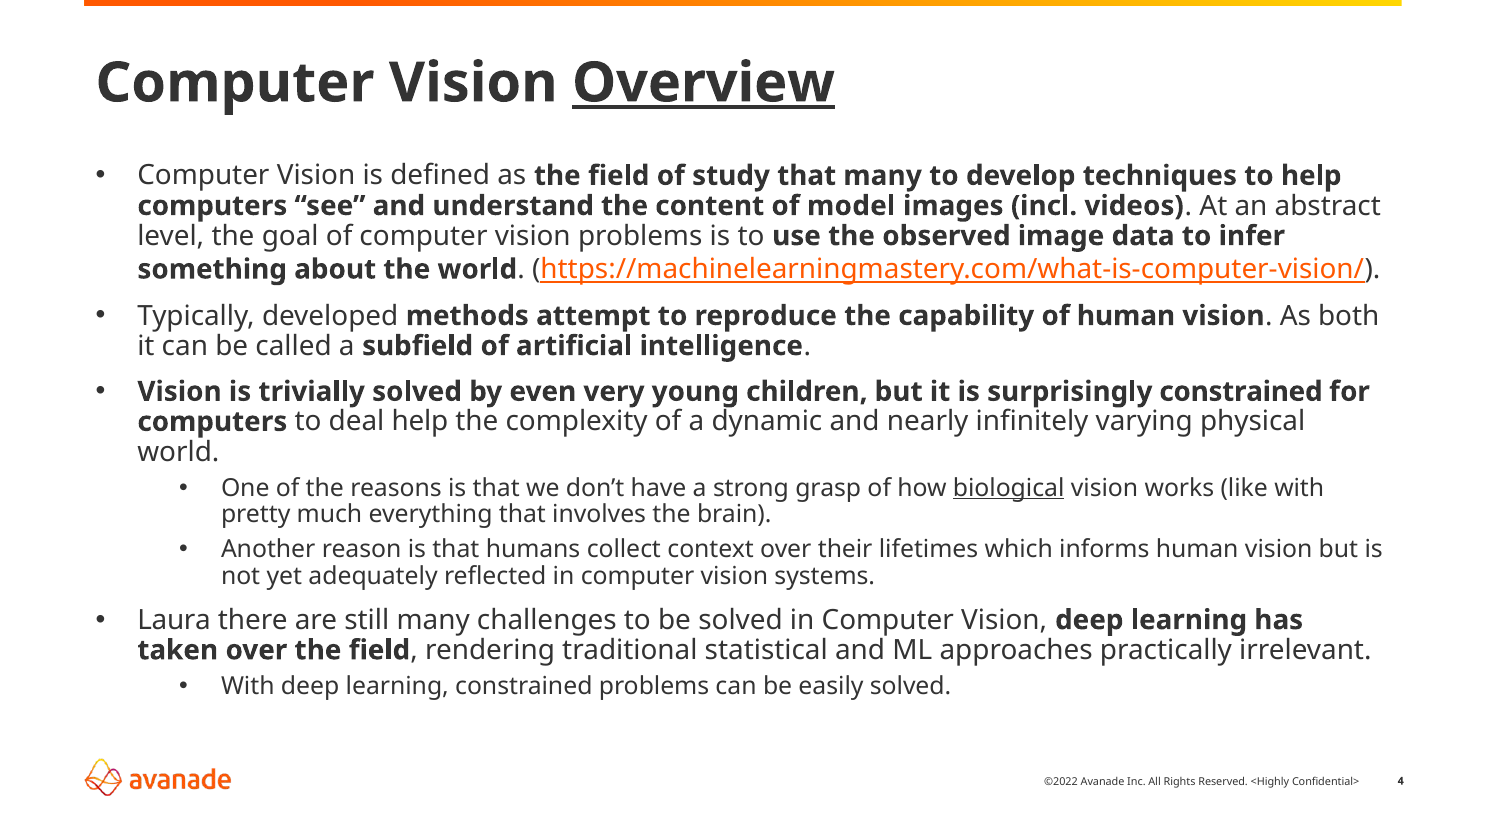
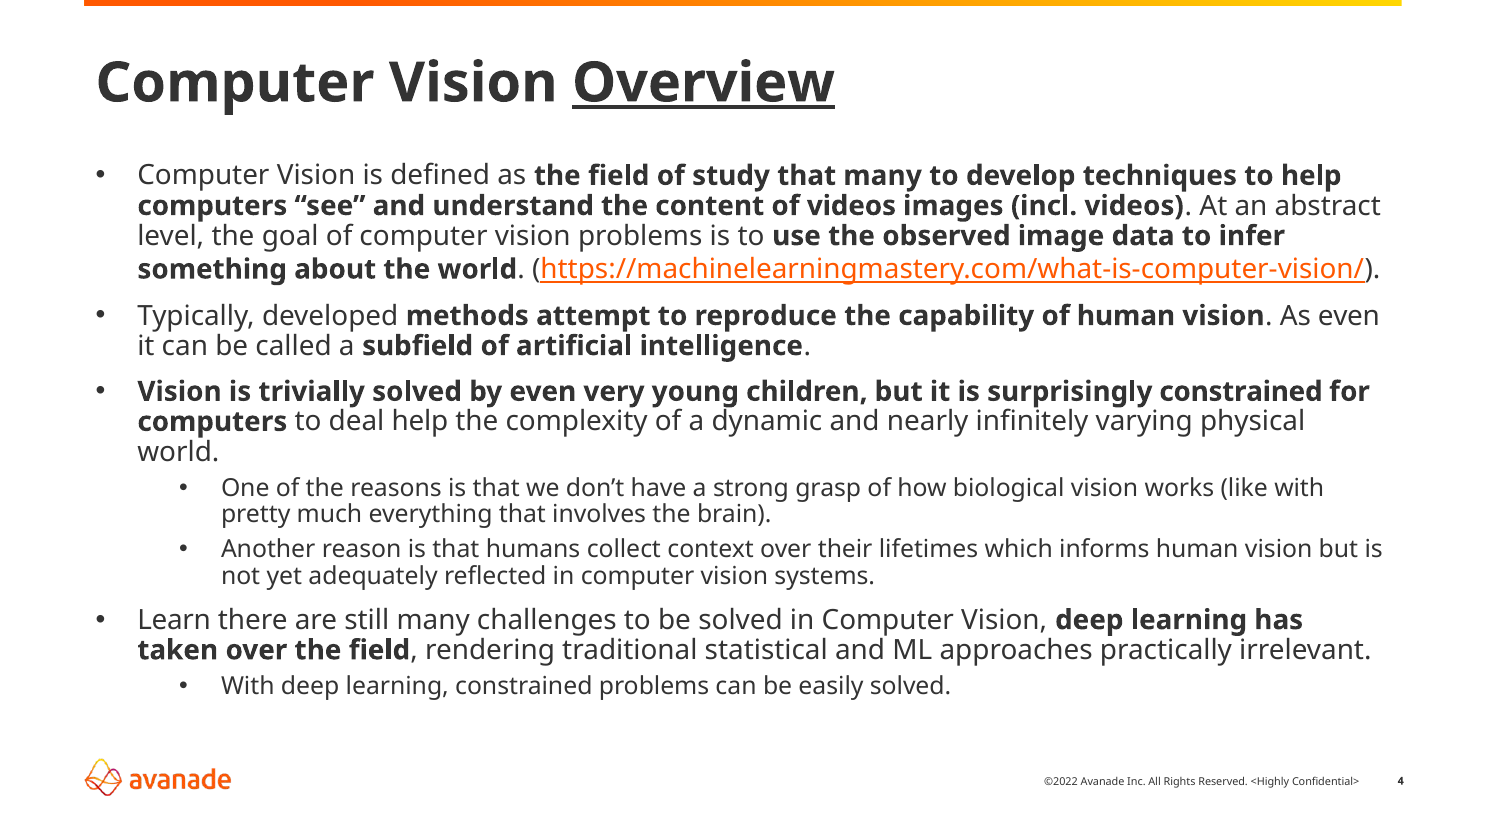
of model: model -> videos
As both: both -> even
biological underline: present -> none
Laura: Laura -> Learn
